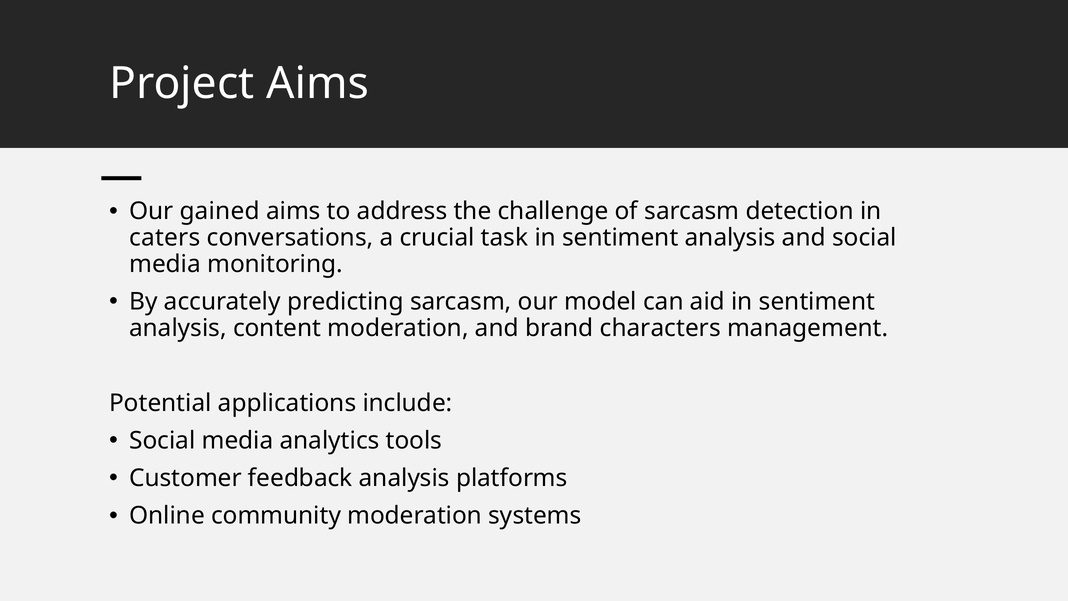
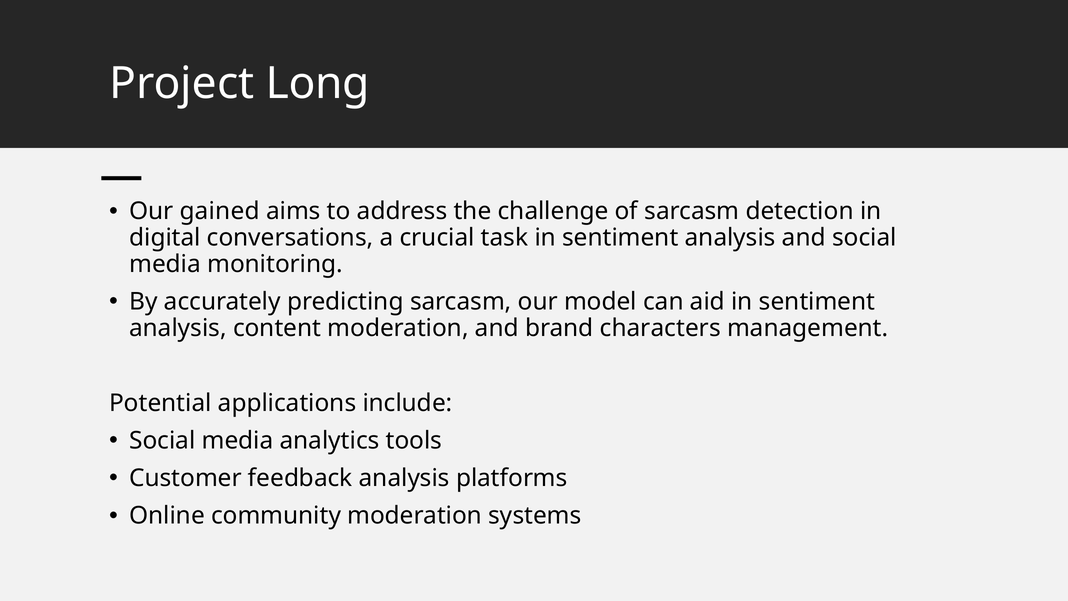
Project Aims: Aims -> Long
caters: caters -> digital
